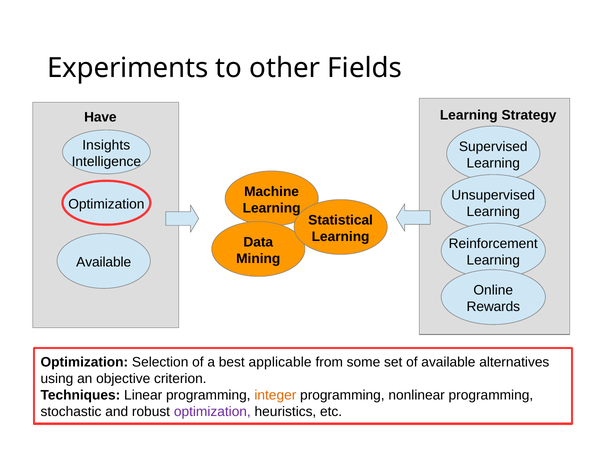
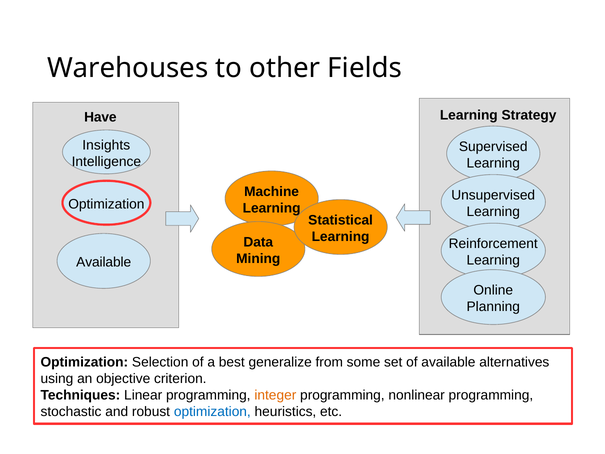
Experiments: Experiments -> Warehouses
Rewards: Rewards -> Planning
applicable: applicable -> generalize
optimization at (212, 411) colour: purple -> blue
